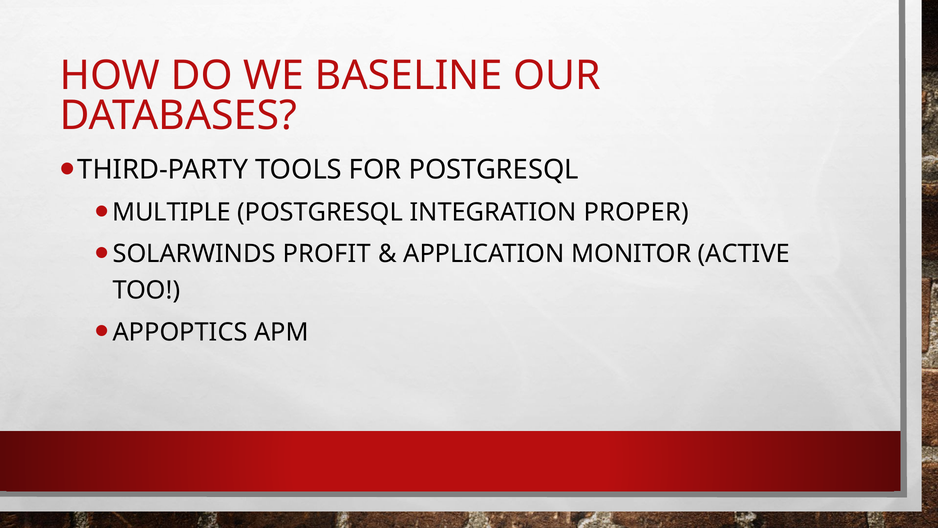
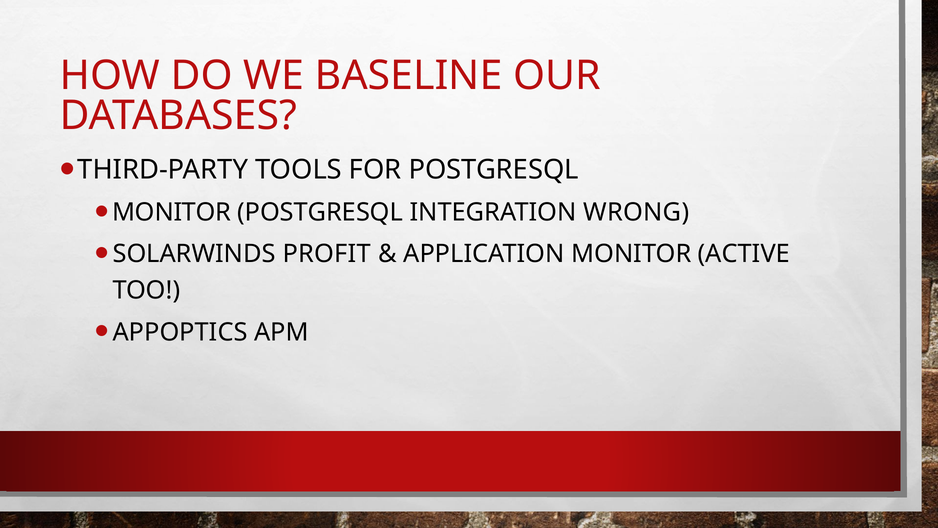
MULTIPLE at (172, 212): MULTIPLE -> MONITOR
PROPER: PROPER -> WRONG
